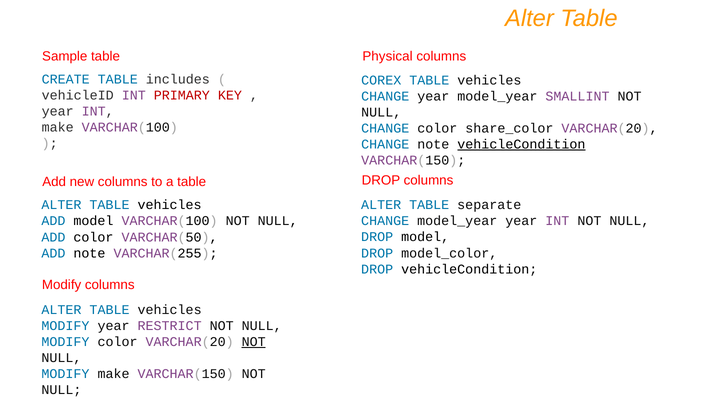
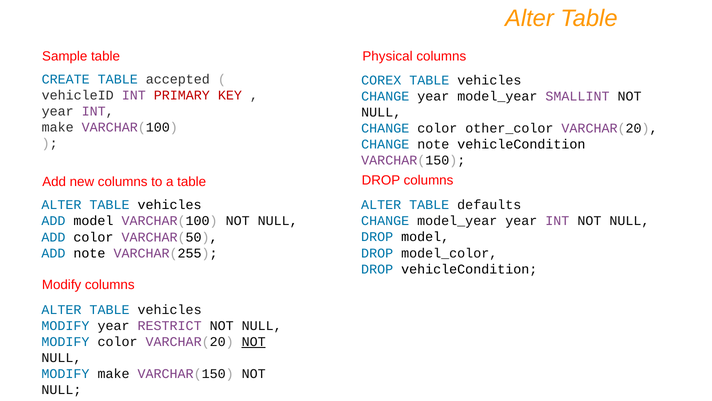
includes: includes -> accepted
share_color: share_color -> other_color
vehicleCondition at (521, 144) underline: present -> none
separate: separate -> defaults
